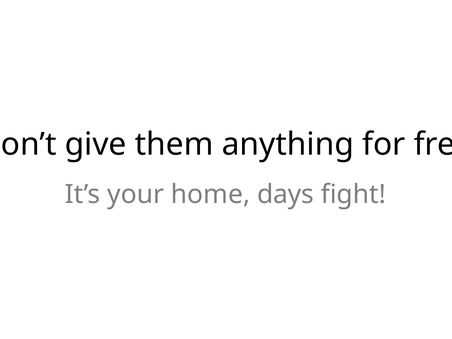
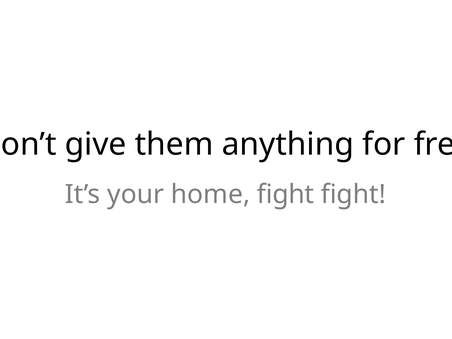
home days: days -> fight
